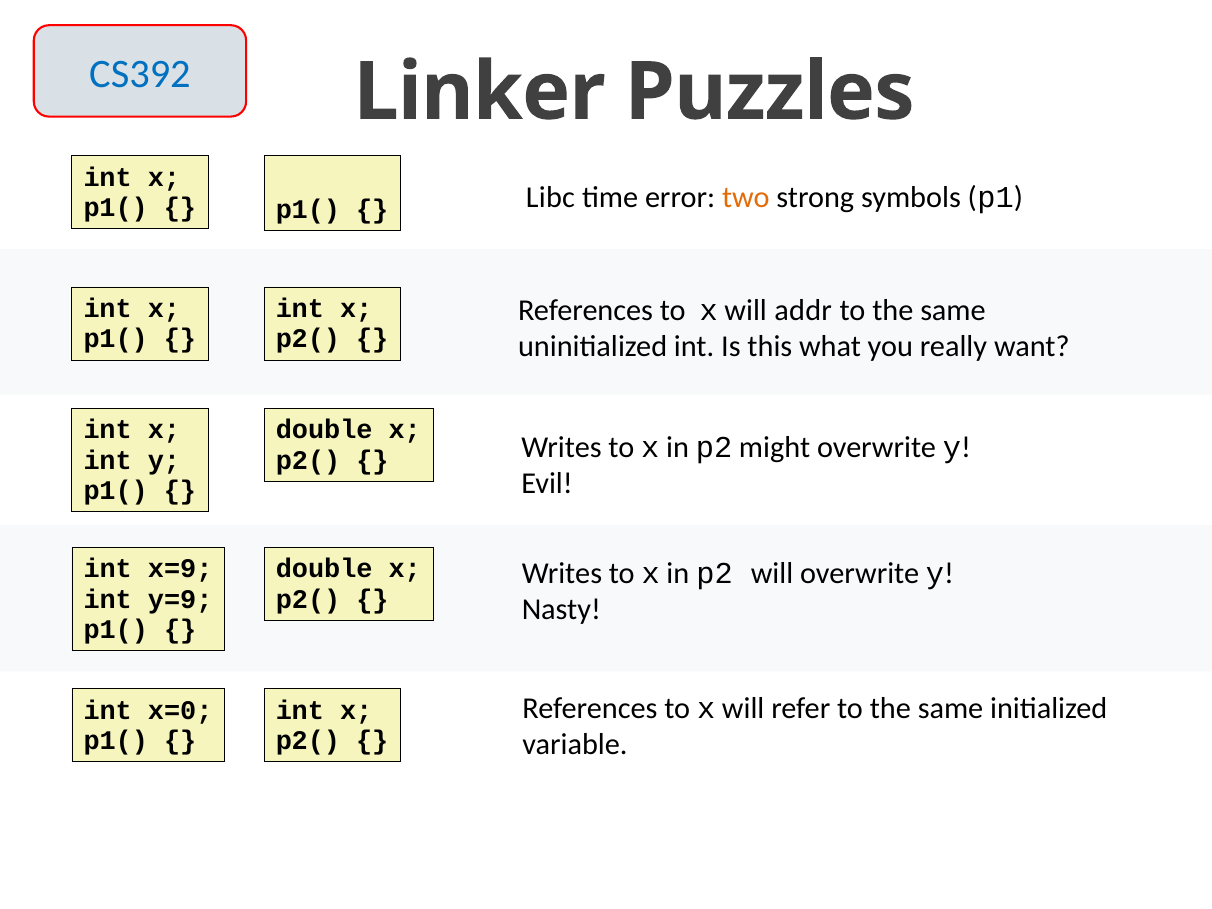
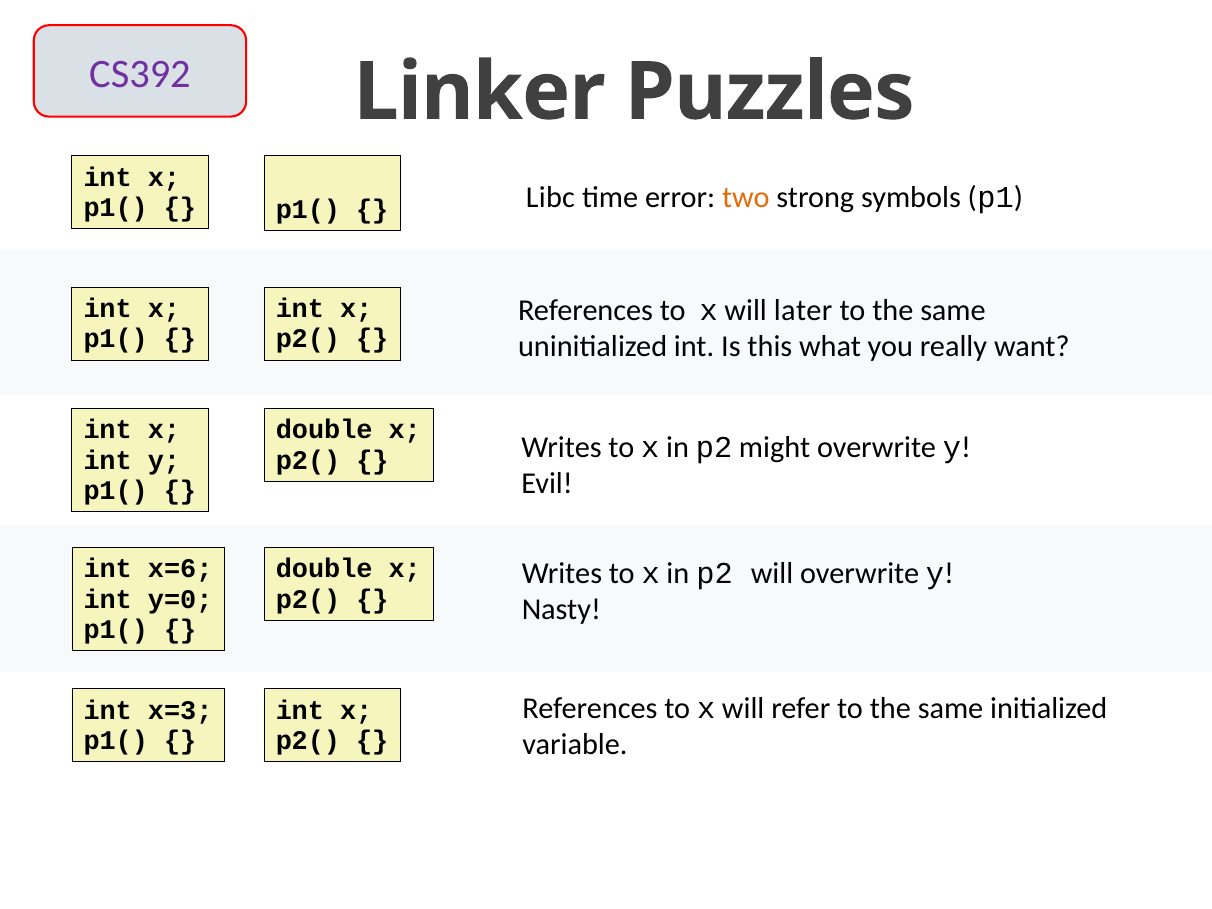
CS392 colour: blue -> purple
addr: addr -> later
x=9: x=9 -> x=6
y=9: y=9 -> y=0
x=0: x=0 -> x=3
